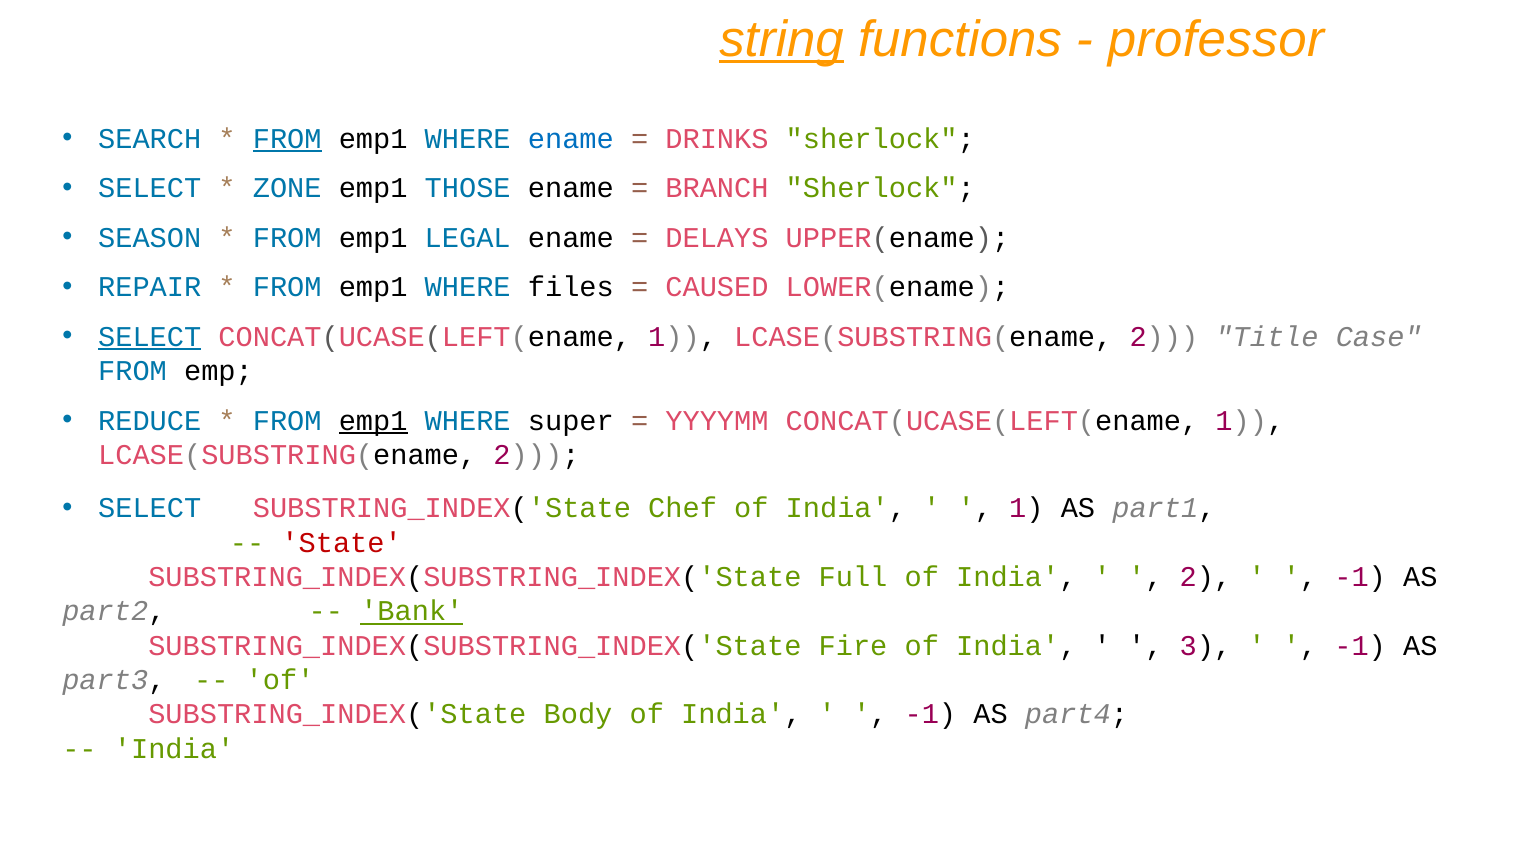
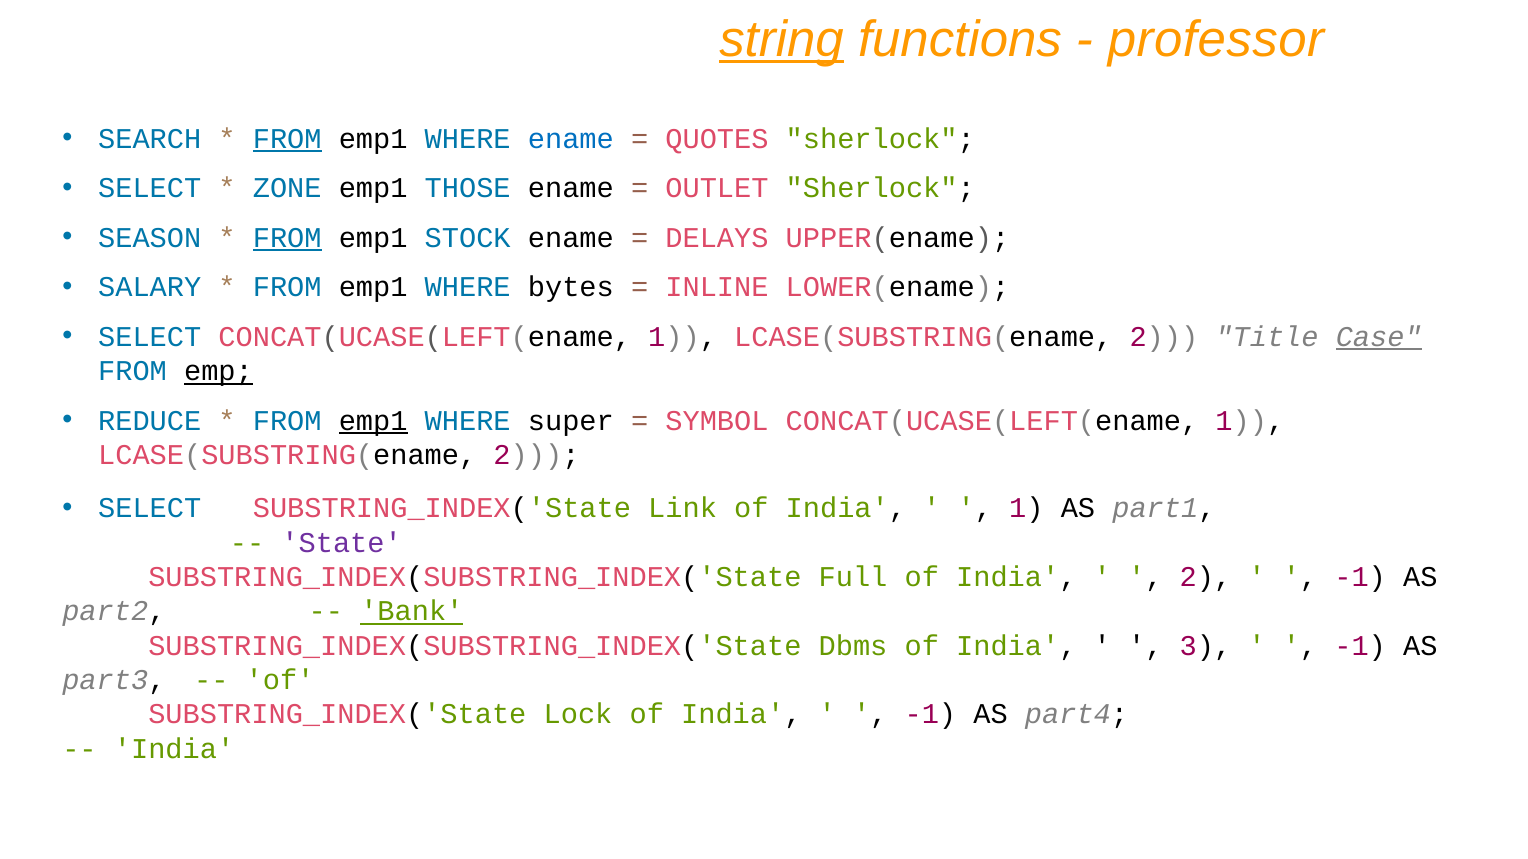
DRINKS: DRINKS -> QUOTES
BRANCH: BRANCH -> OUTLET
FROM at (287, 238) underline: none -> present
LEGAL: LEGAL -> STOCK
REPAIR: REPAIR -> SALARY
files: files -> bytes
CAUSED: CAUSED -> INLINE
SELECT at (150, 337) underline: present -> none
Case underline: none -> present
emp underline: none -> present
YYYYMM: YYYYMM -> SYMBOL
Chef: Chef -> Link
State colour: red -> purple
Fire: Fire -> Dbms
Body: Body -> Lock
